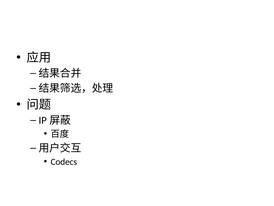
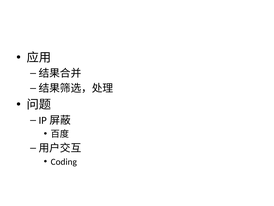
Codecs: Codecs -> Coding
